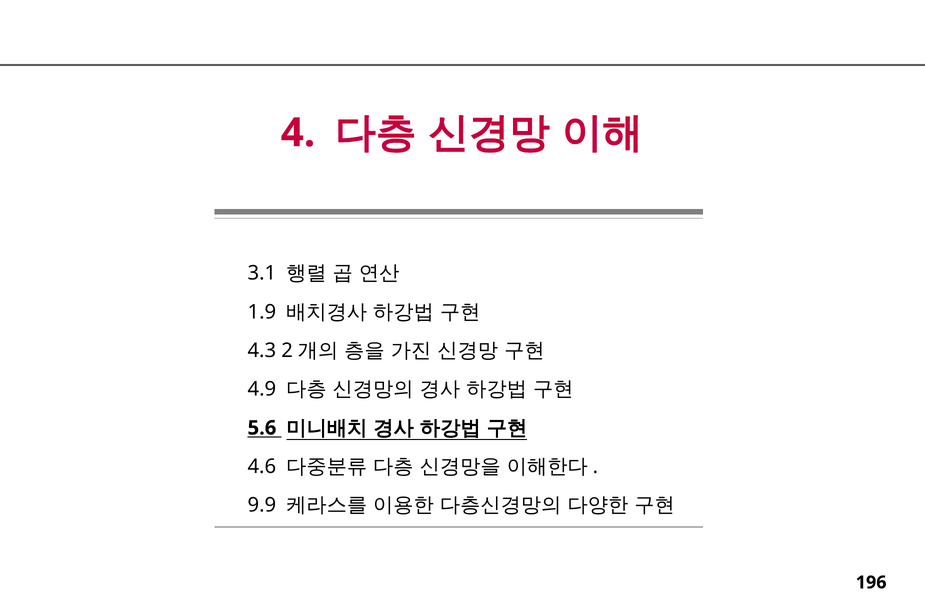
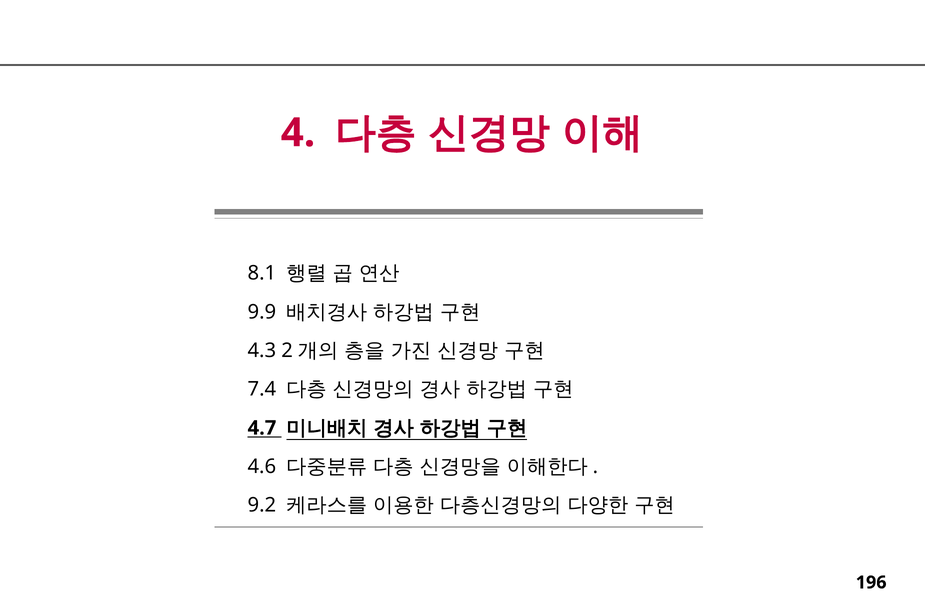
3.1: 3.1 -> 8.1
1.9: 1.9 -> 9.9
4.9: 4.9 -> 7.4
5.6: 5.6 -> 4.7
9.9: 9.9 -> 9.2
